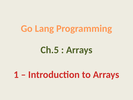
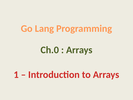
Ch.5: Ch.5 -> Ch.0
